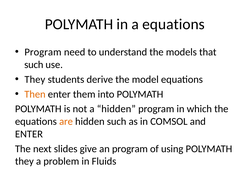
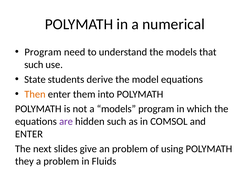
a equations: equations -> numerical
They at (35, 79): They -> State
a hidden: hidden -> models
are colour: orange -> purple
an program: program -> problem
